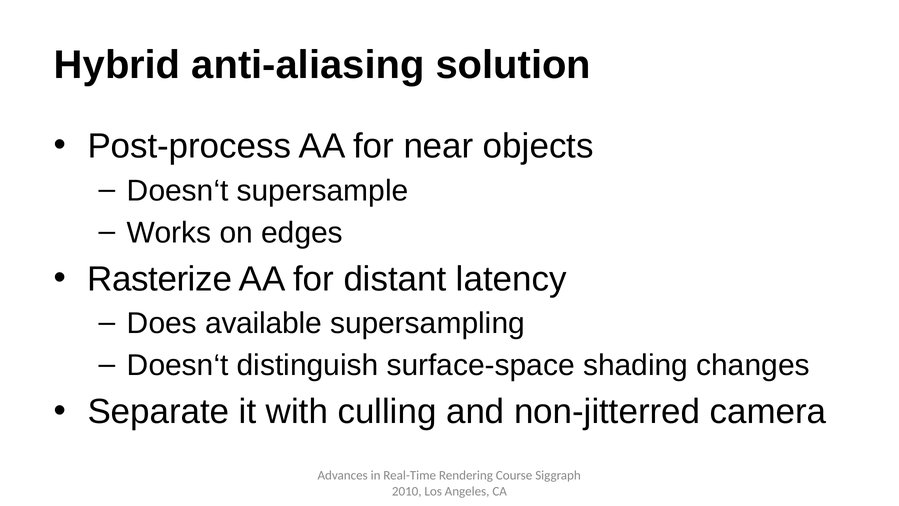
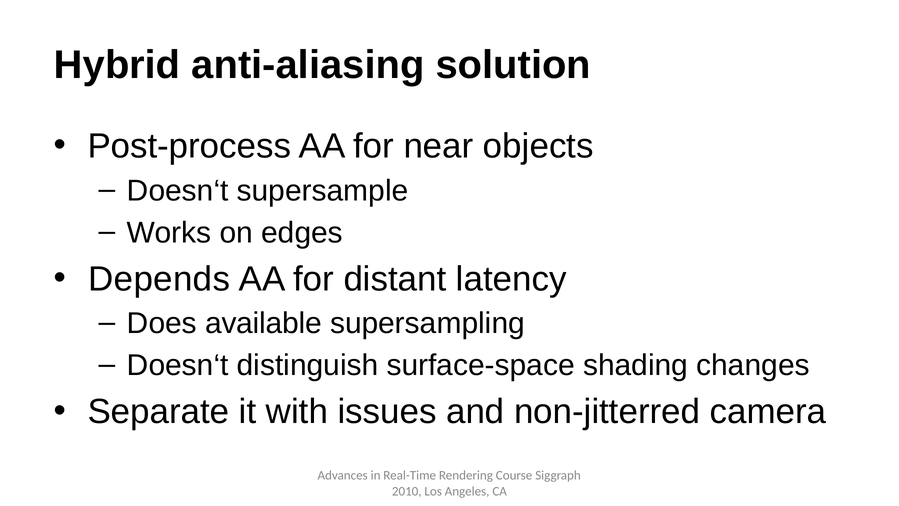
Rasterize: Rasterize -> Depends
culling: culling -> issues
